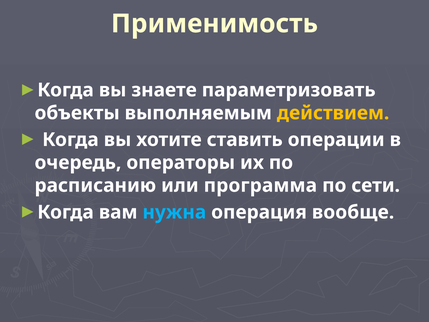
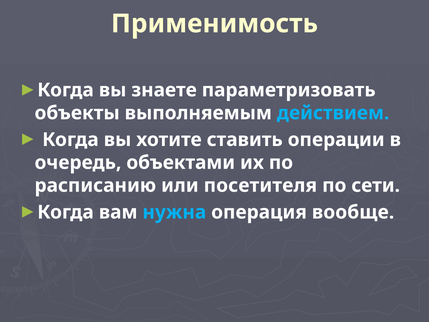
действием colour: yellow -> light blue
операторы: операторы -> объектами
программа: программа -> посетителя
